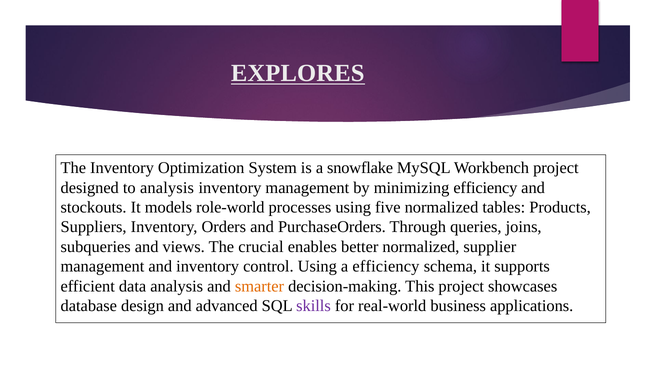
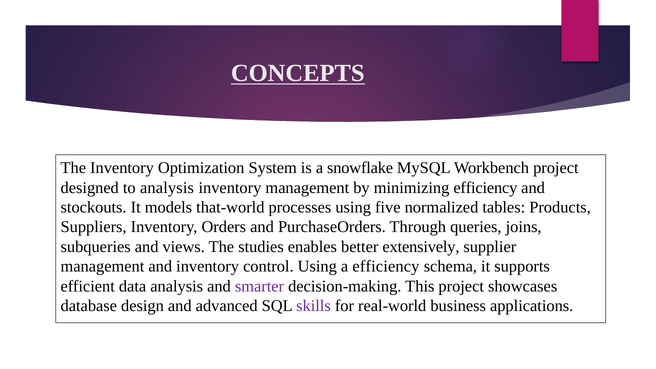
EXPLORES: EXPLORES -> CONCEPTS
role-world: role-world -> that-world
crucial: crucial -> studies
better normalized: normalized -> extensively
smarter colour: orange -> purple
